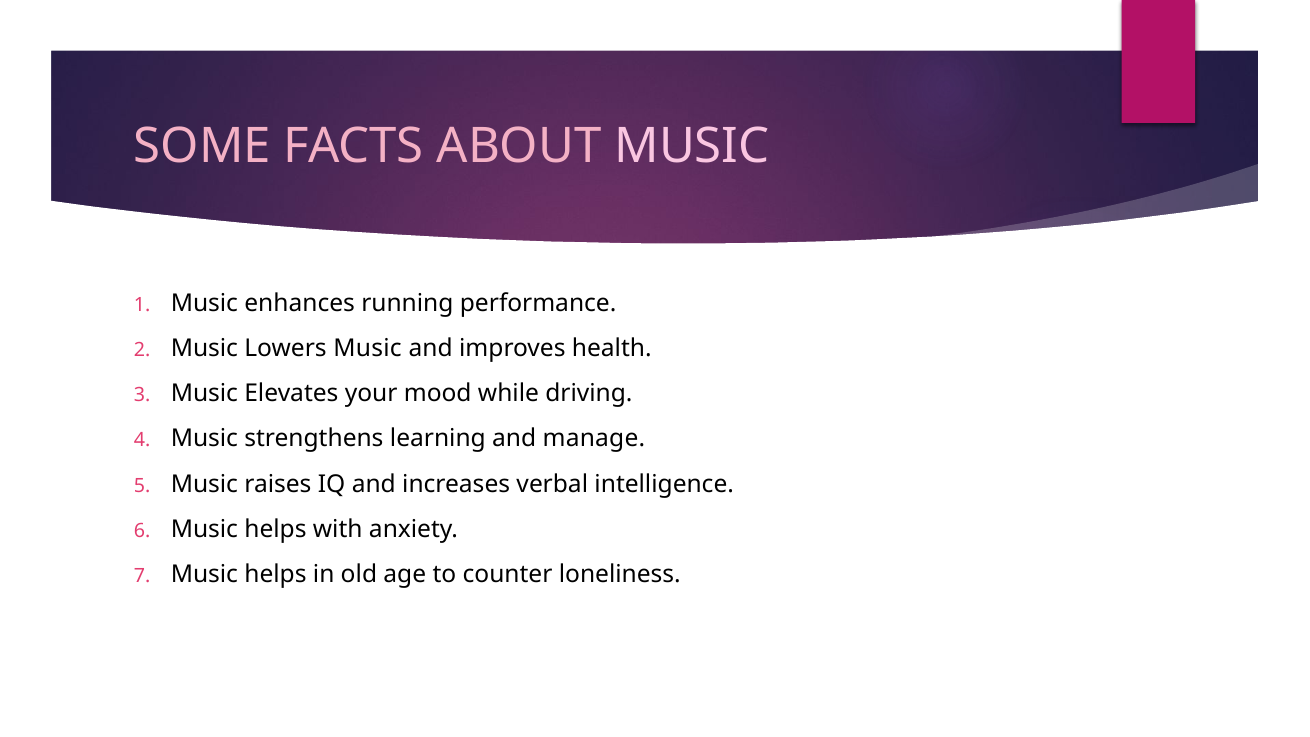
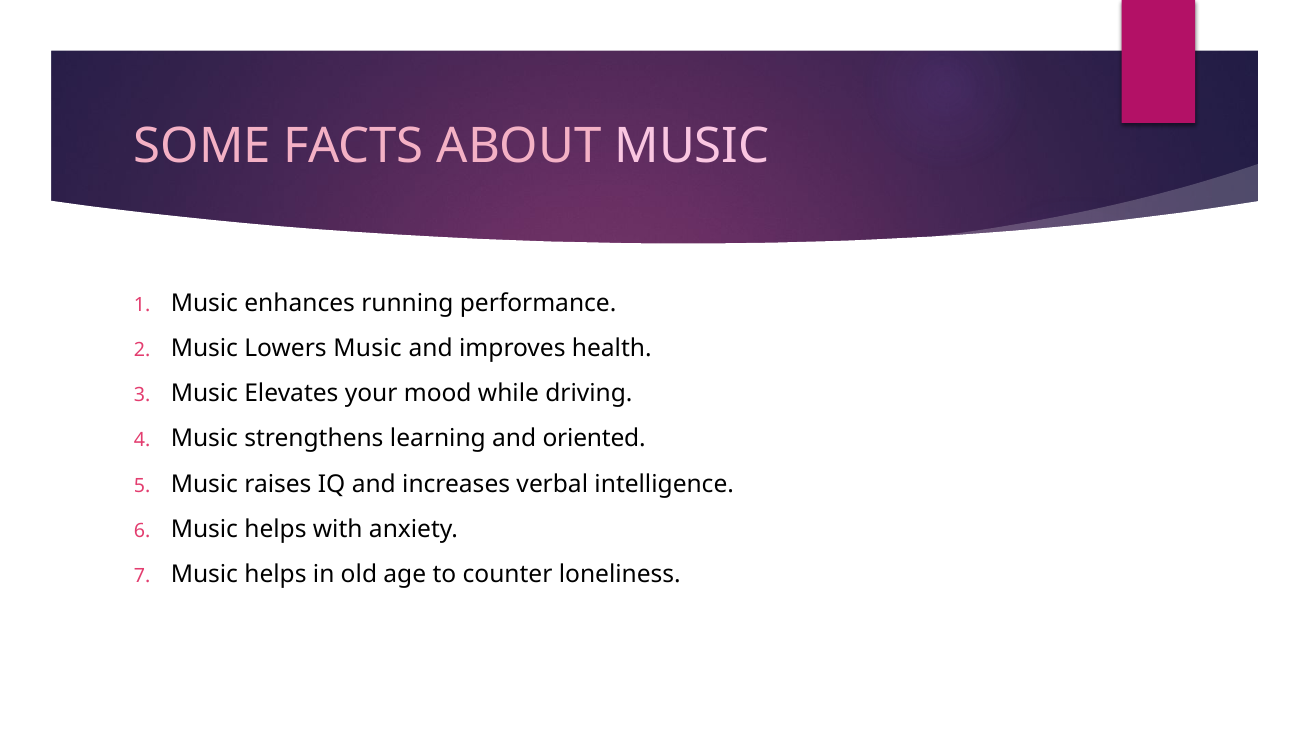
manage: manage -> oriented
